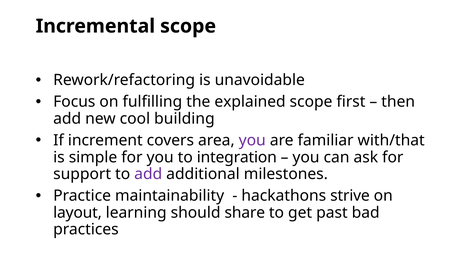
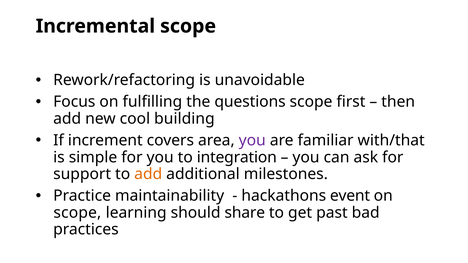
explained: explained -> questions
add at (148, 174) colour: purple -> orange
strive: strive -> event
layout at (78, 213): layout -> scope
